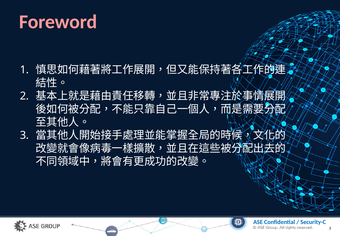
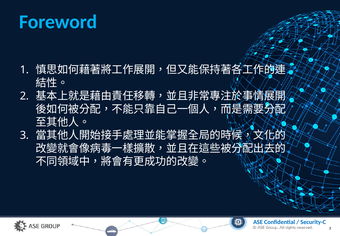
Foreword colour: pink -> light blue
